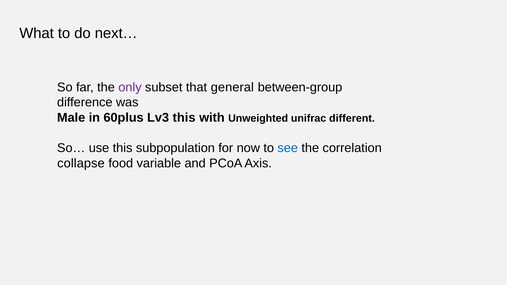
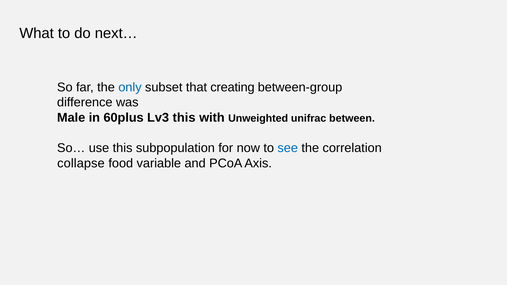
only colour: purple -> blue
general: general -> creating
different: different -> between
